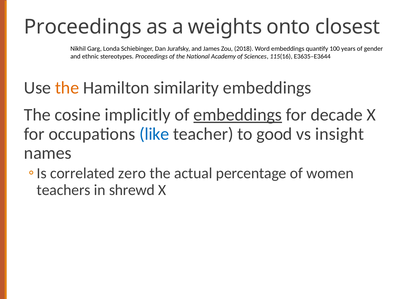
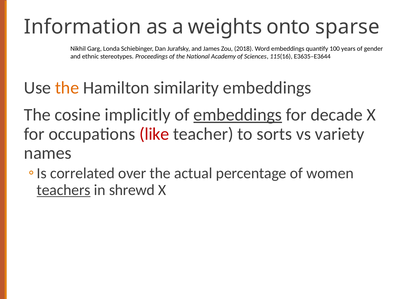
Proceedings at (83, 27): Proceedings -> Information
closest: closest -> sparse
like colour: blue -> red
good: good -> sorts
insight: insight -> variety
zero: zero -> over
teachers underline: none -> present
